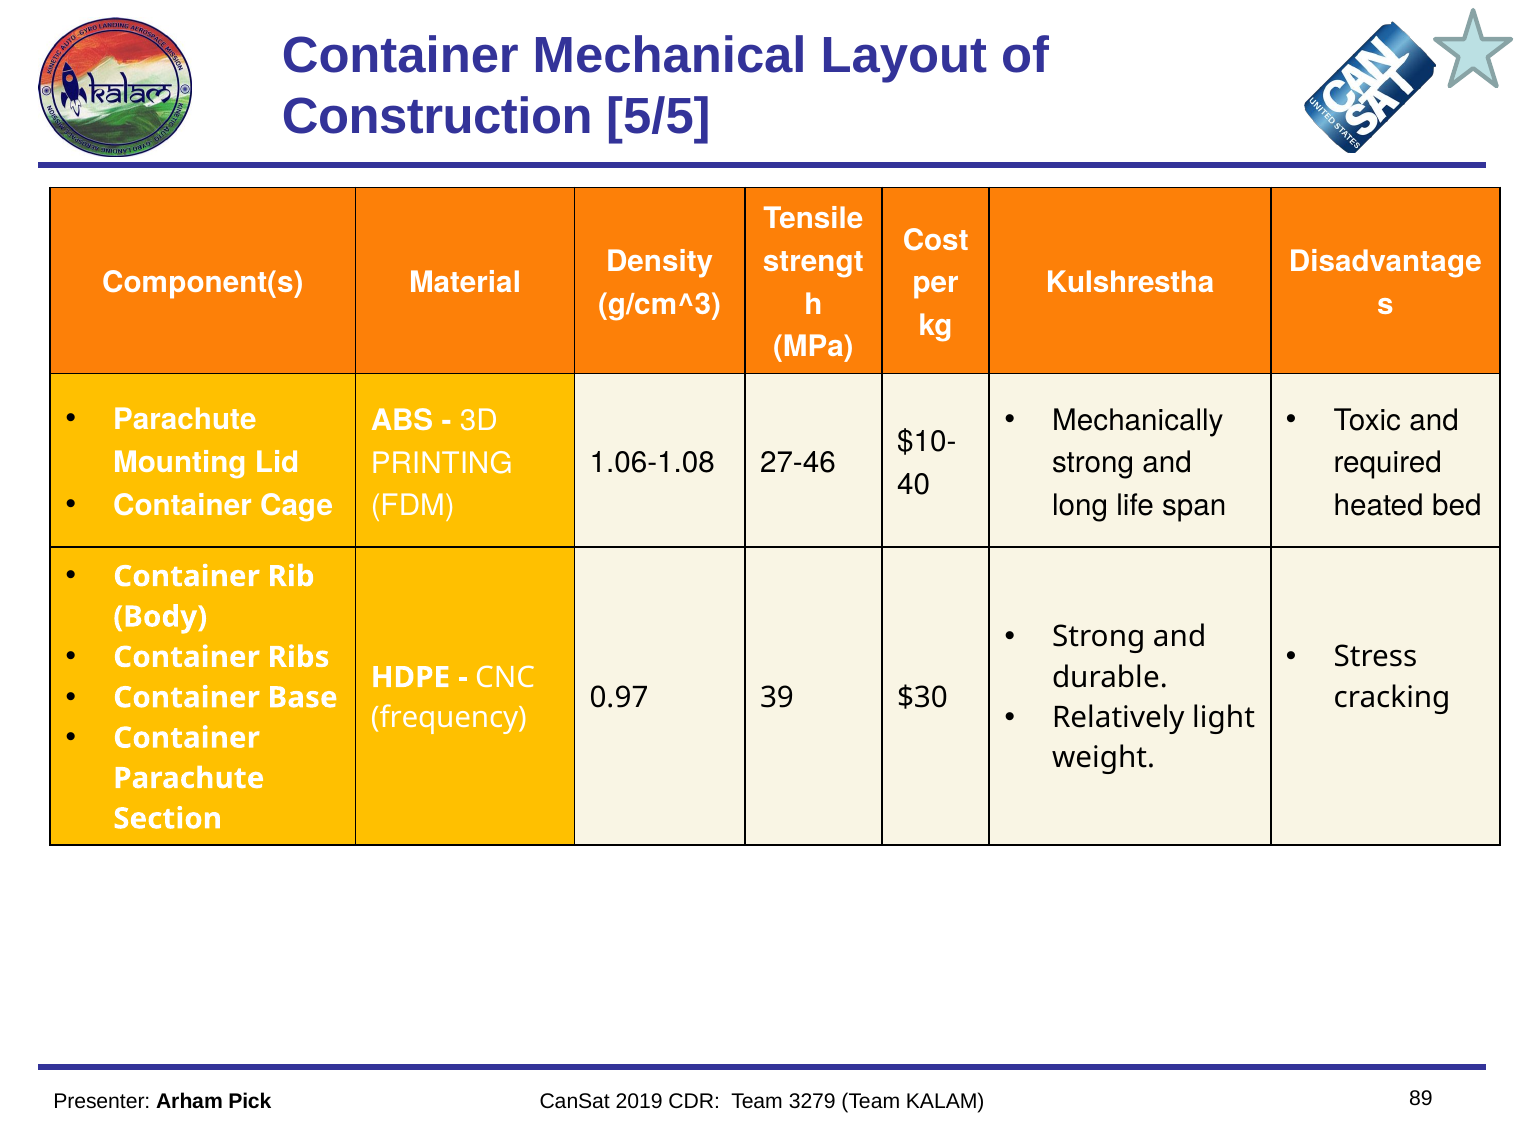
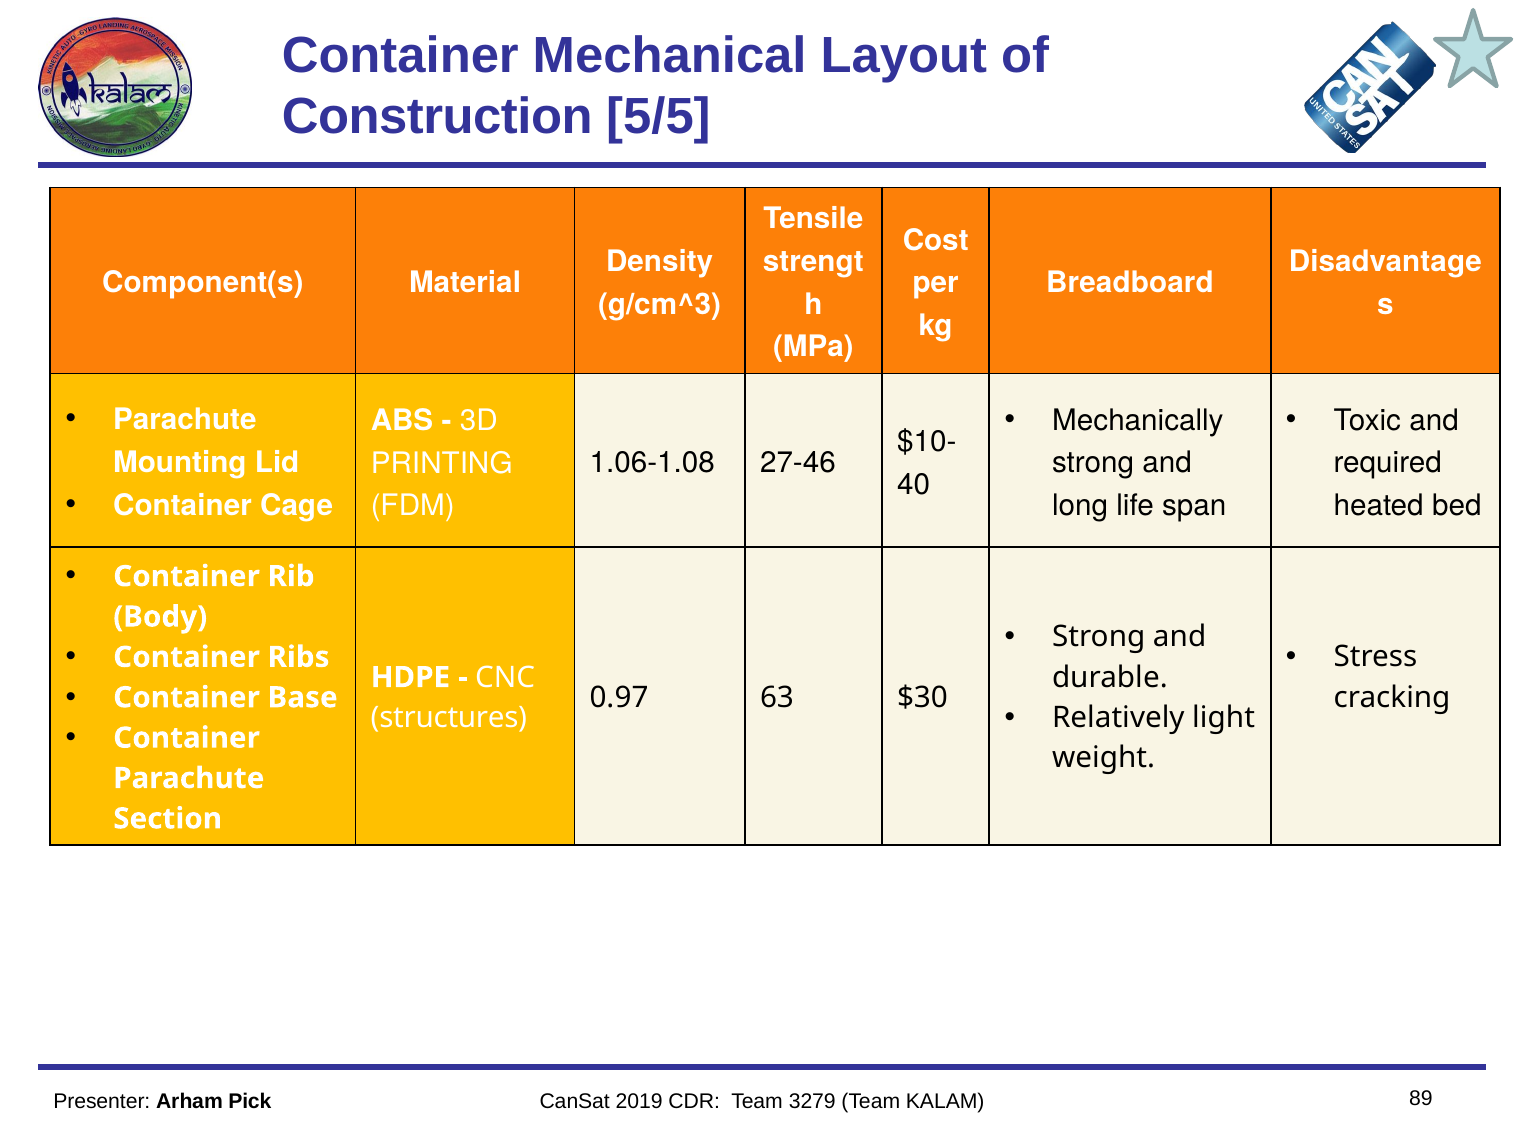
Kulshrestha: Kulshrestha -> Breadboard
39: 39 -> 63
frequency: frequency -> structures
